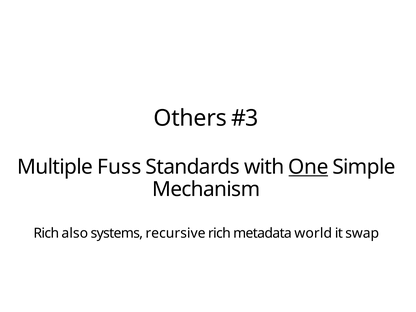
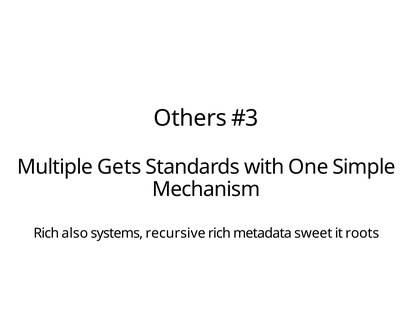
Fuss: Fuss -> Gets
One underline: present -> none
world: world -> sweet
swap: swap -> roots
